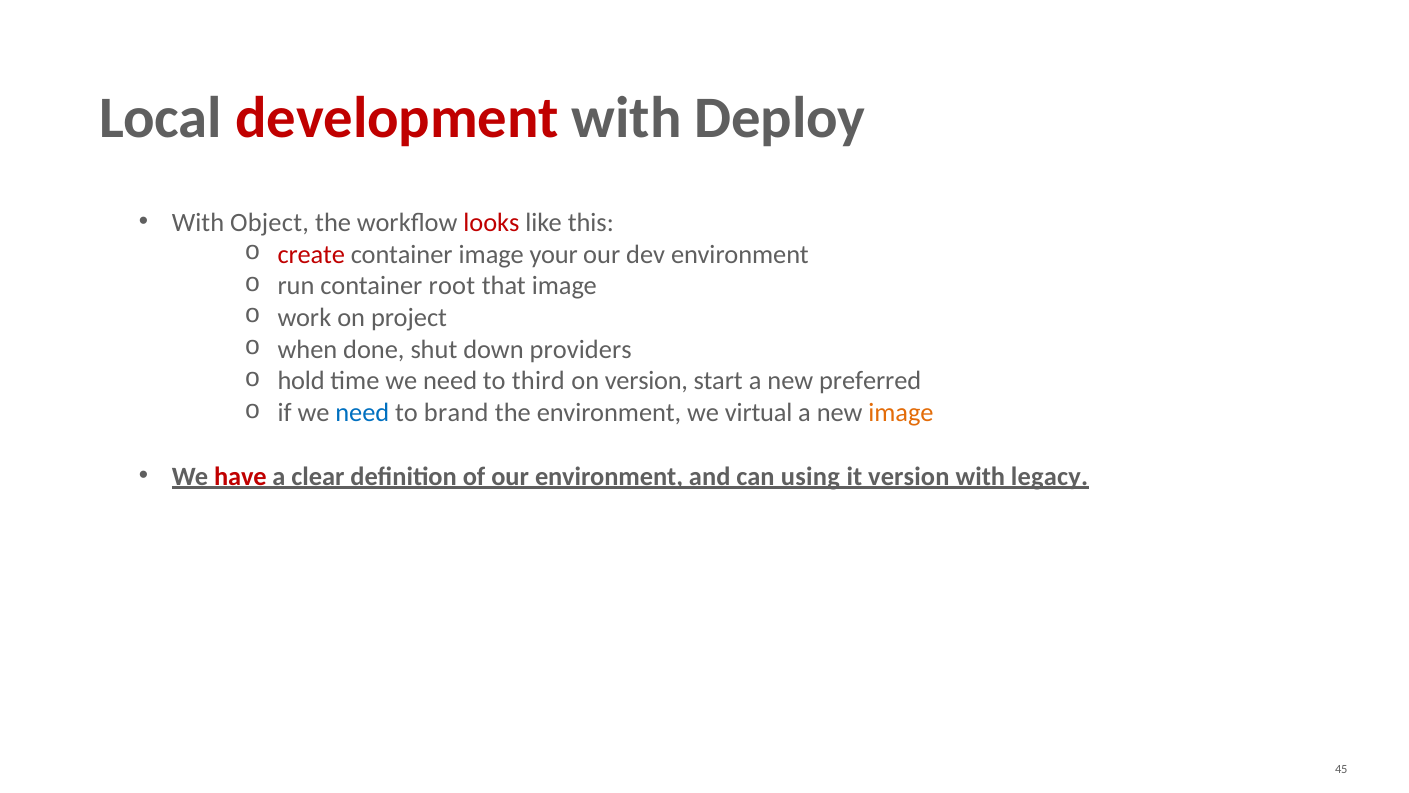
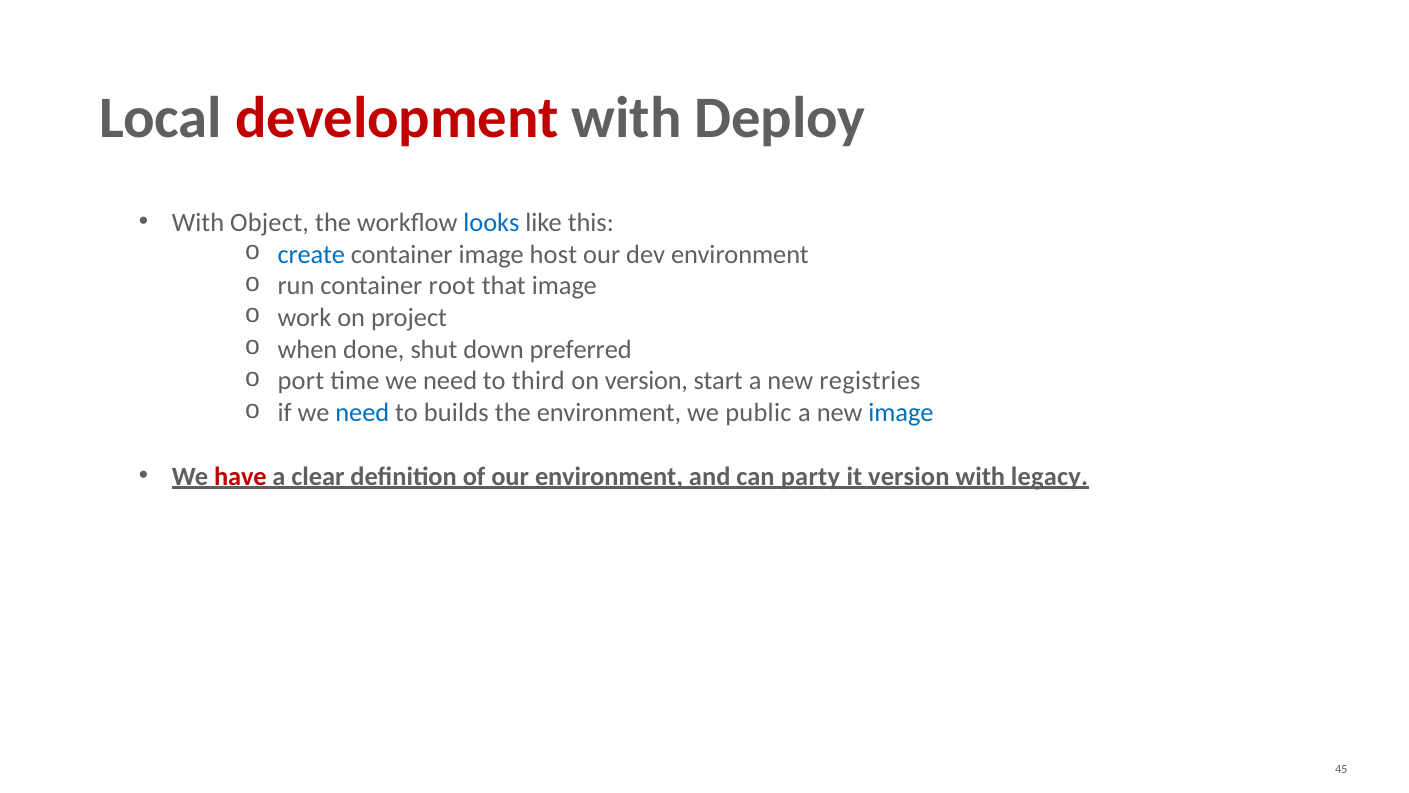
looks colour: red -> blue
create colour: red -> blue
your: your -> host
providers: providers -> preferred
hold: hold -> port
preferred: preferred -> registries
brand: brand -> builds
virtual: virtual -> public
image at (901, 413) colour: orange -> blue
using: using -> party
